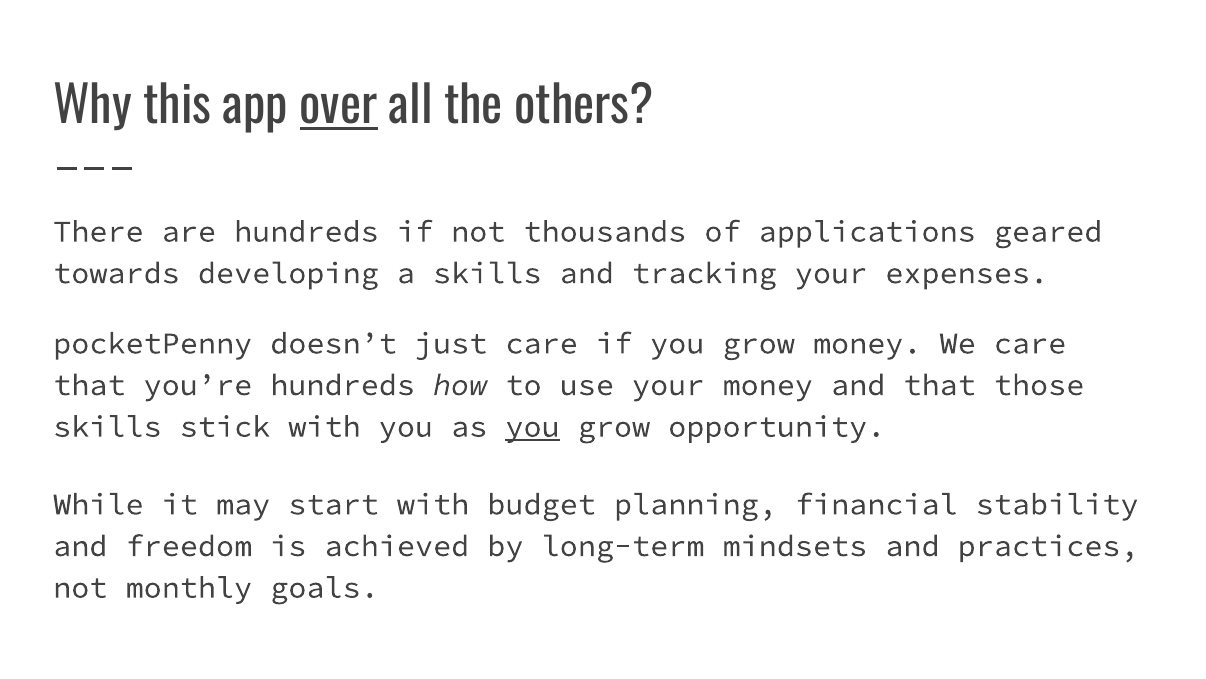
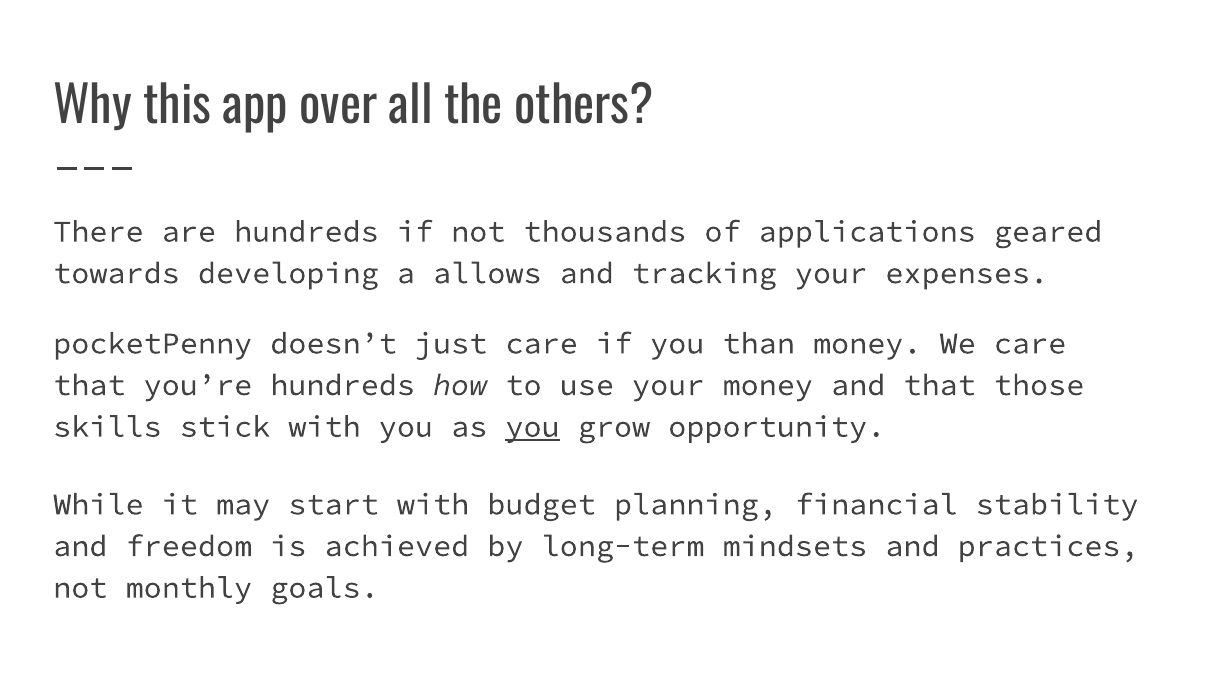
over underline: present -> none
a skills: skills -> allows
if you grow: grow -> than
